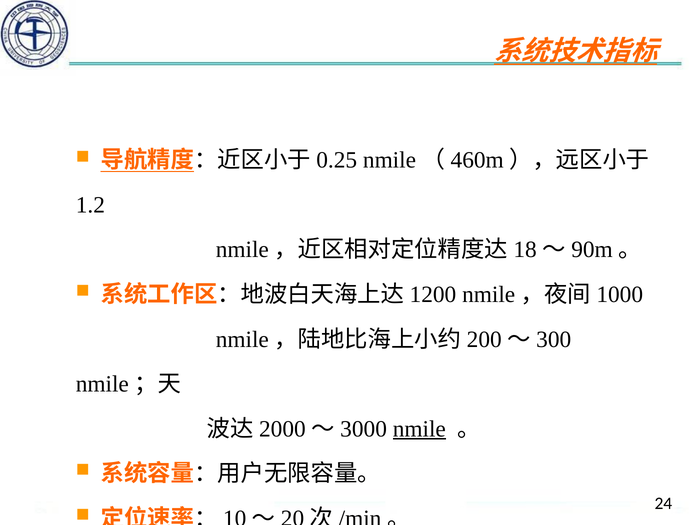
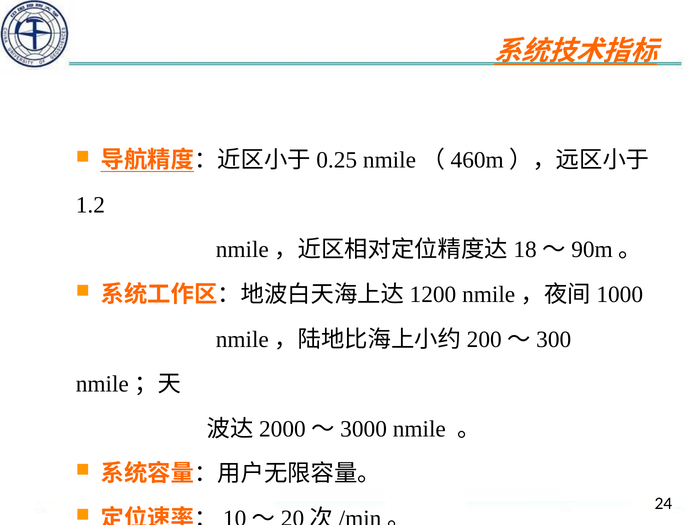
nmile underline: present -> none
